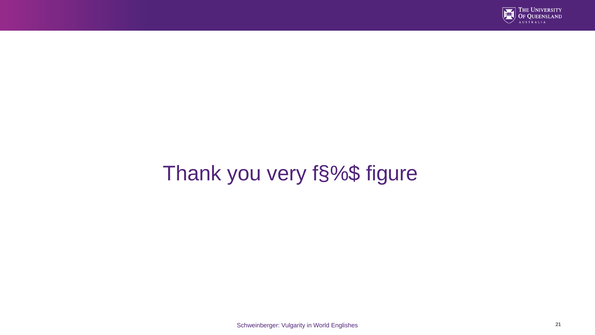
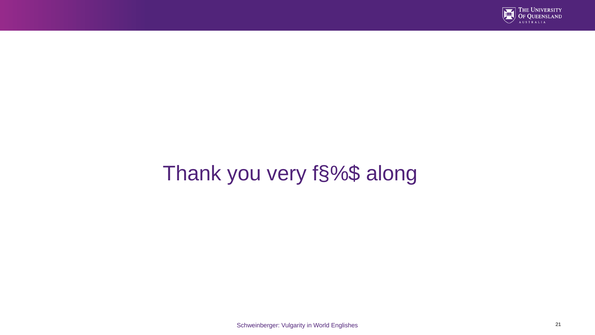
figure: figure -> along
